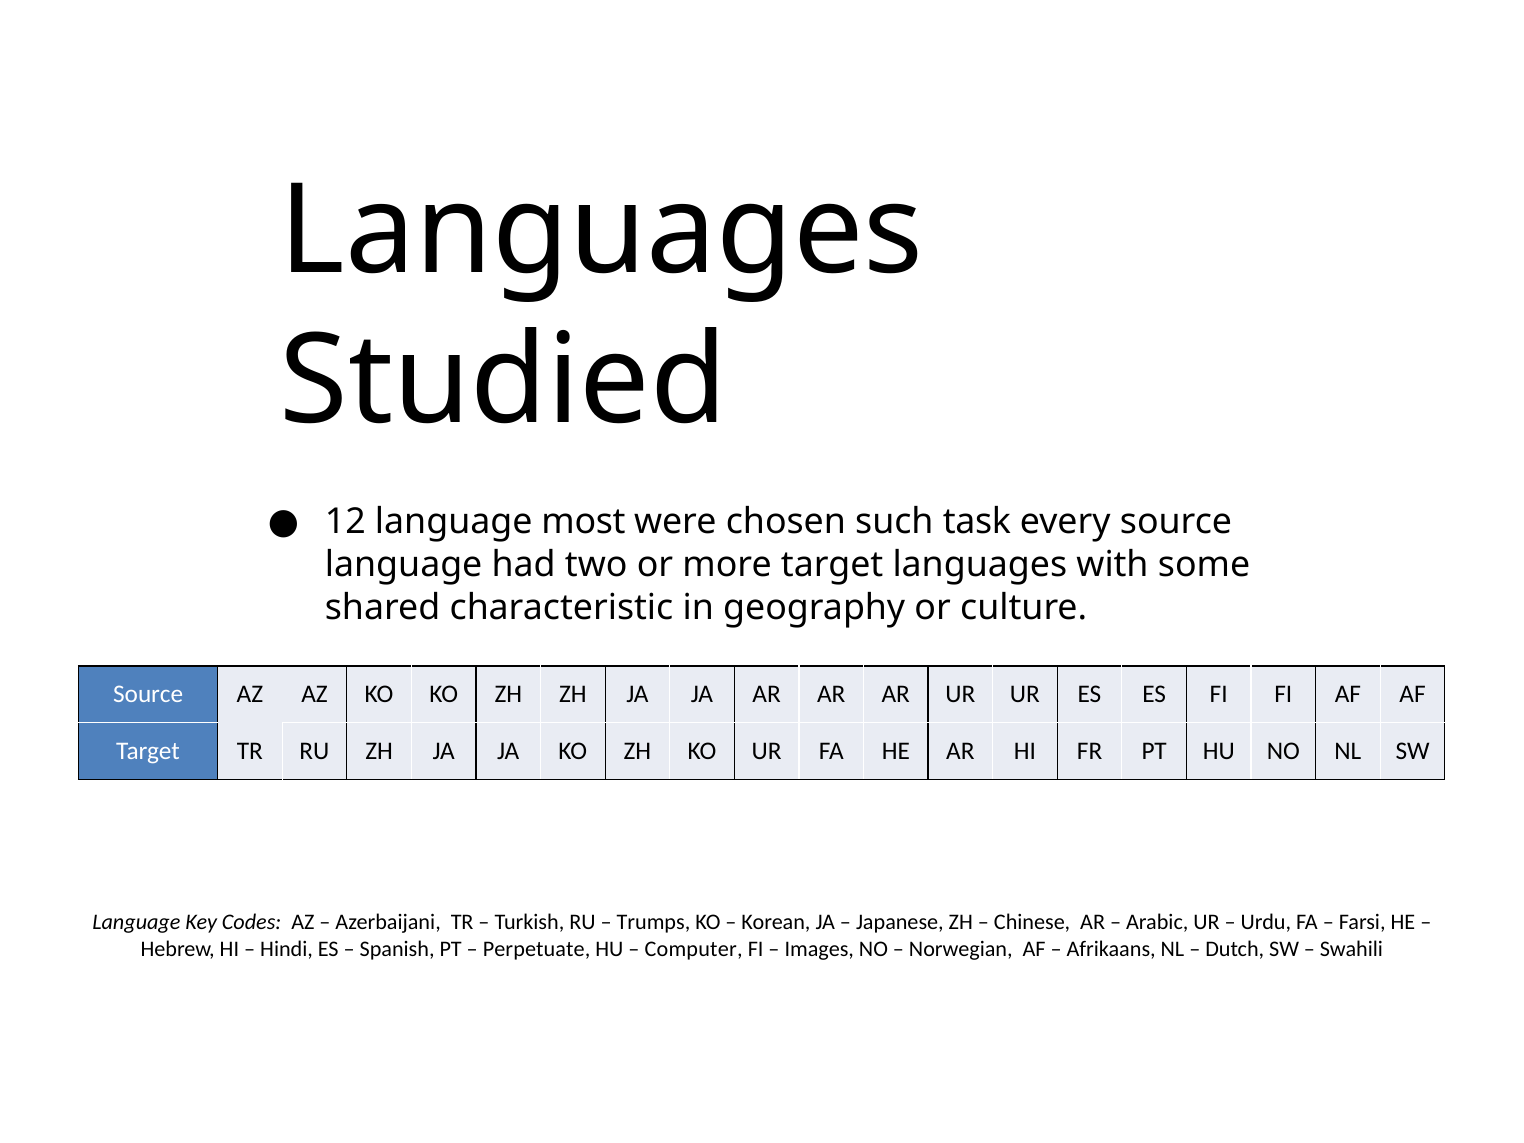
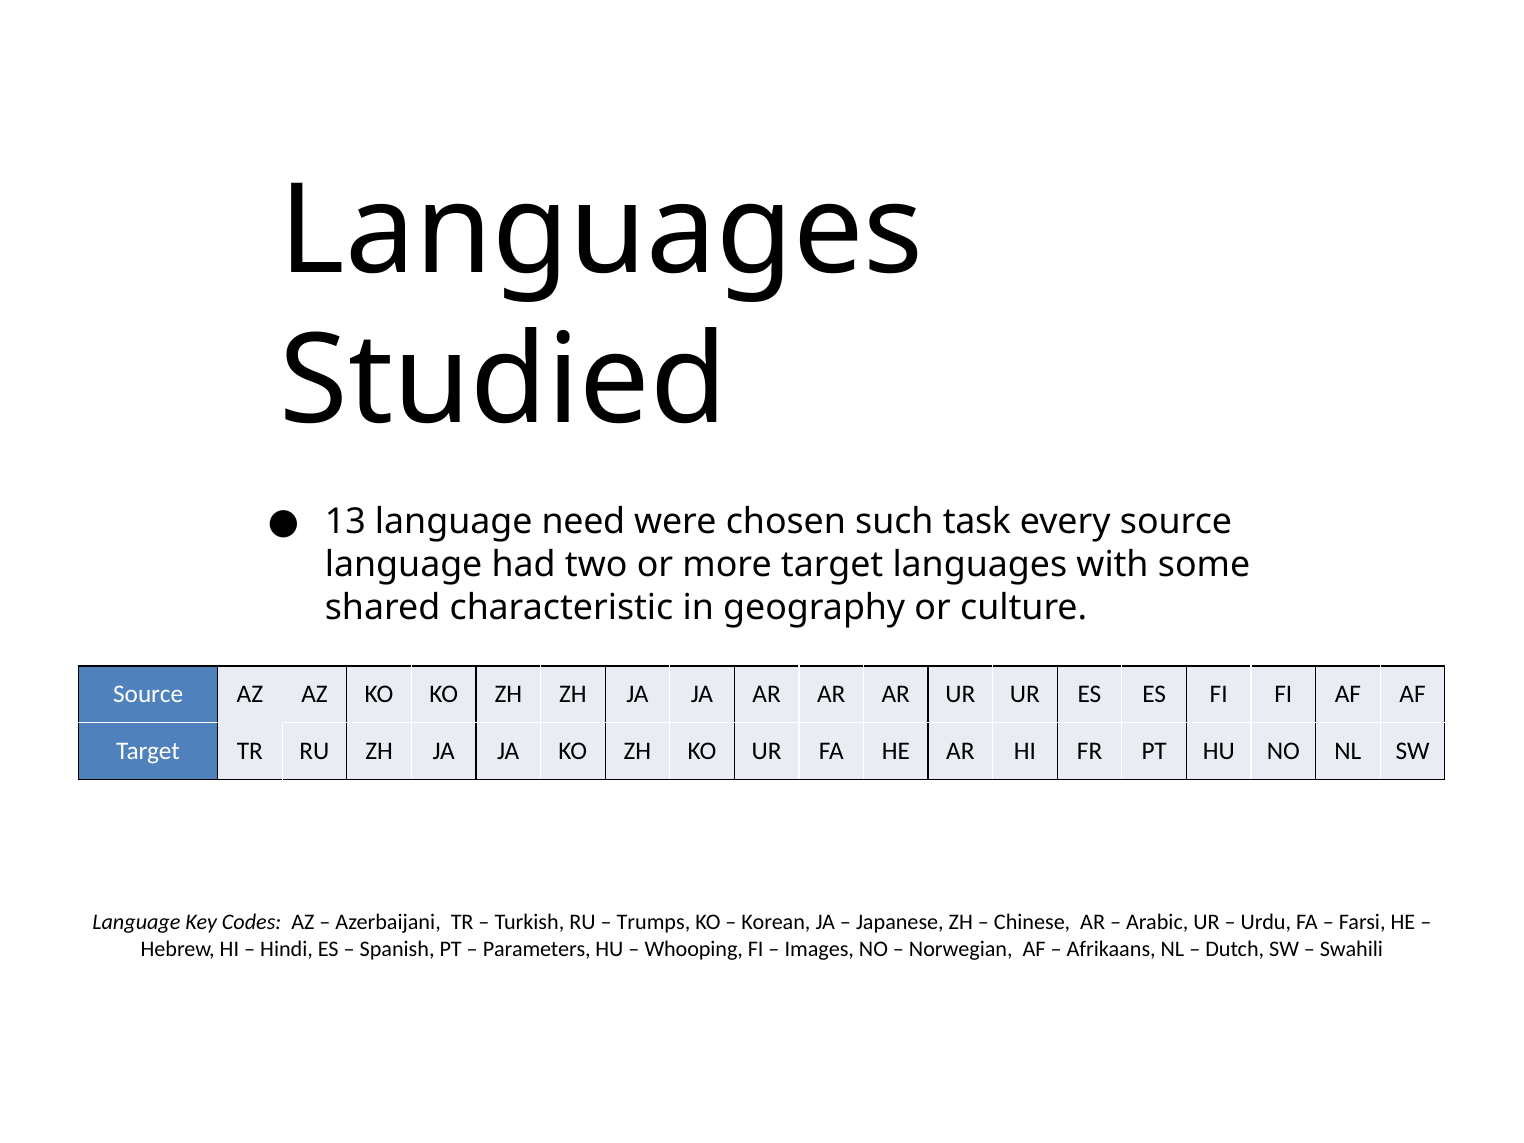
12: 12 -> 13
most: most -> need
Perpetuate: Perpetuate -> Parameters
Computer: Computer -> Whooping
